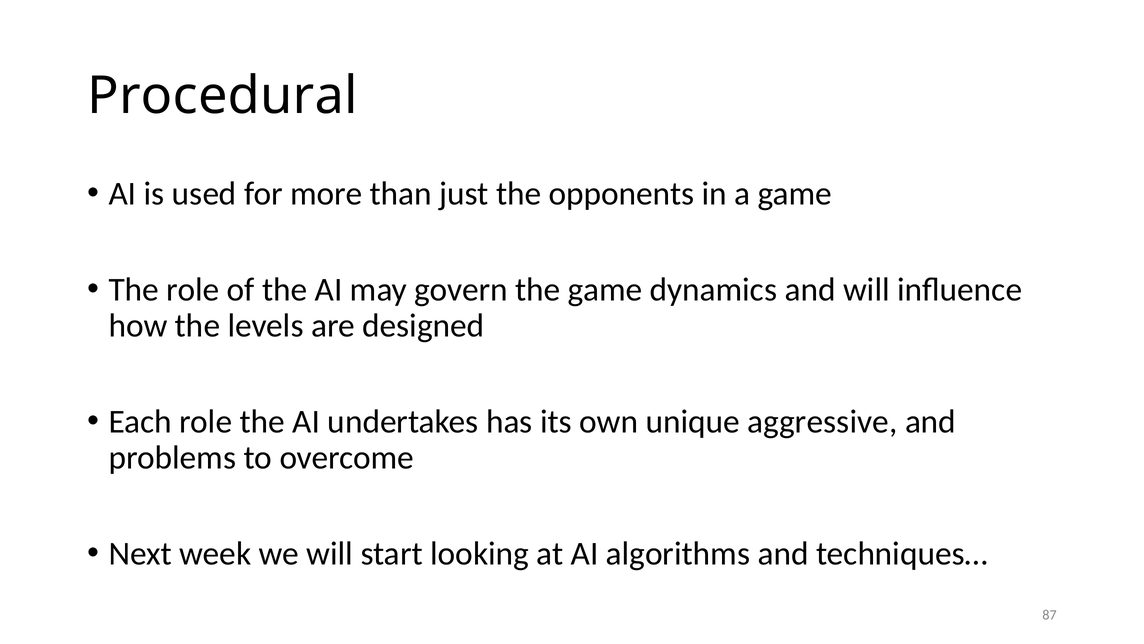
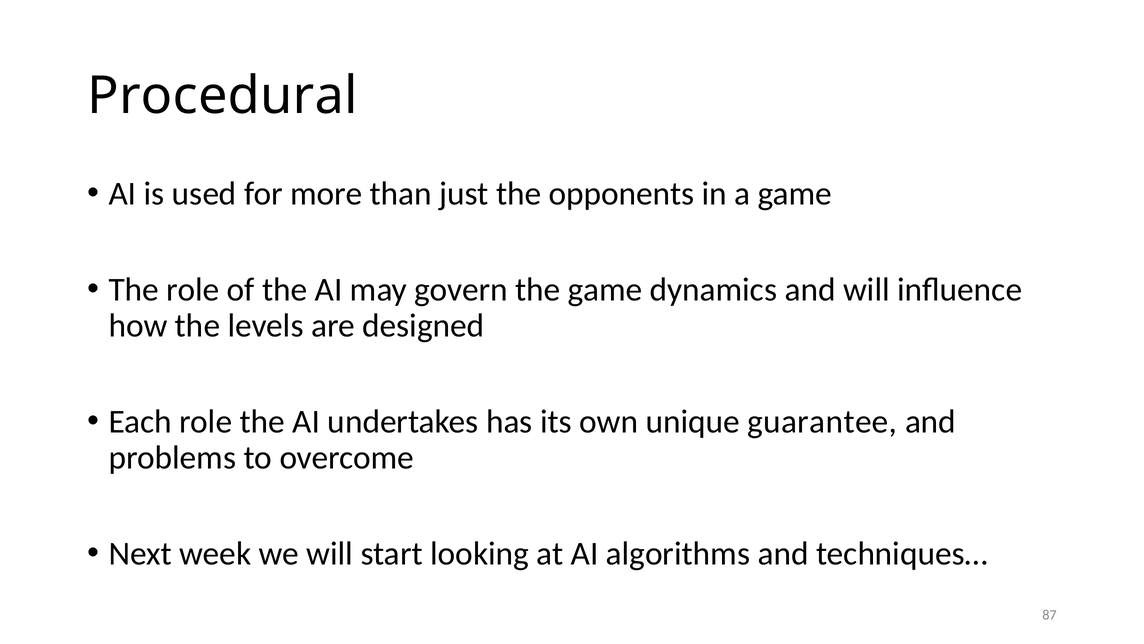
aggressive: aggressive -> guarantee
